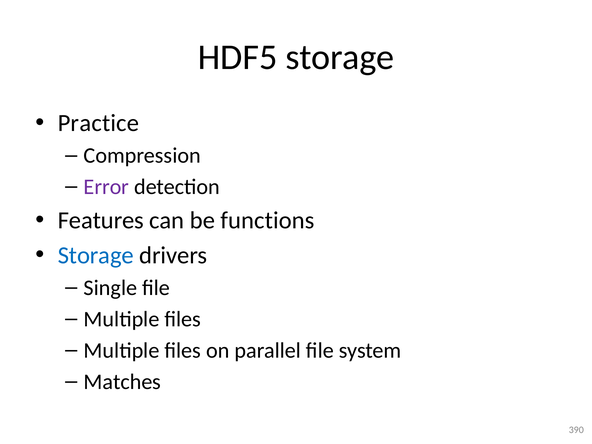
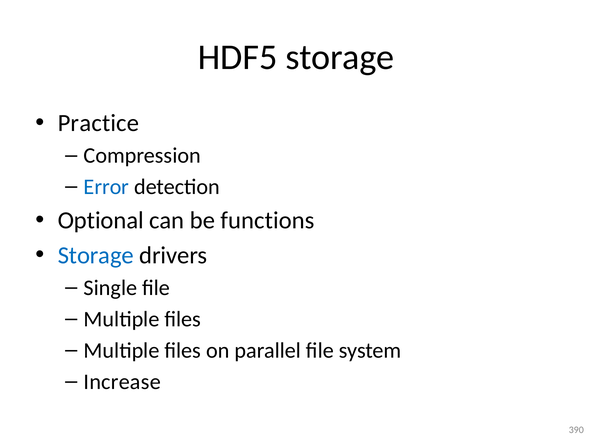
Error colour: purple -> blue
Features: Features -> Optional
Matches: Matches -> Increase
